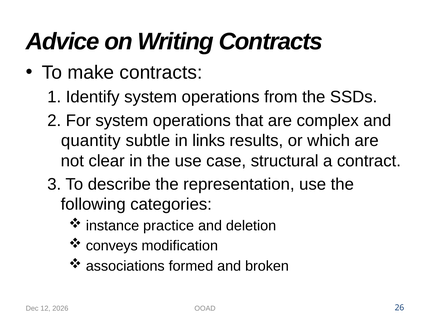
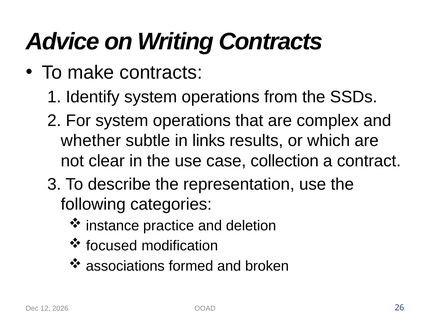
quantity: quantity -> whether
structural: structural -> collection
conveys: conveys -> focused
